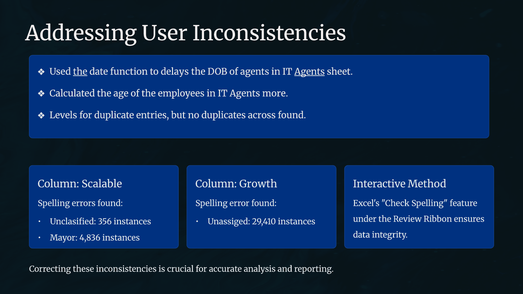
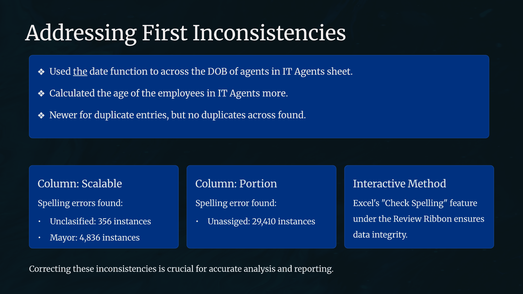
User: User -> First
to delays: delays -> across
Agents at (310, 72) underline: present -> none
Levels: Levels -> Newer
Growth: Growth -> Portion
